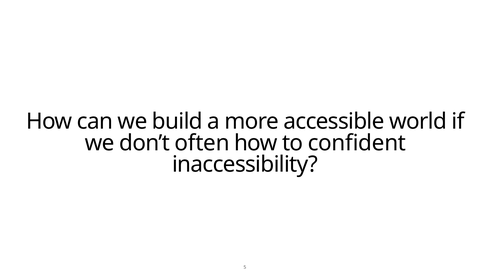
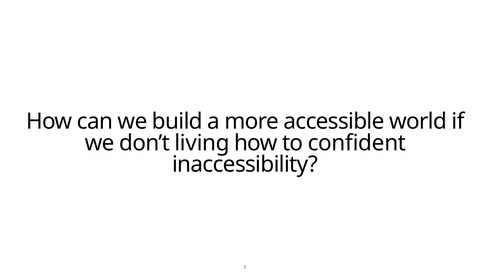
often: often -> living
